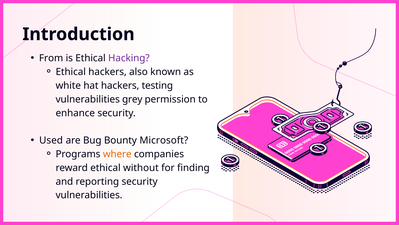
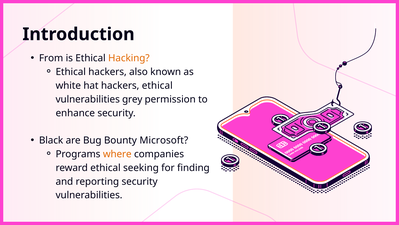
Hacking colour: purple -> orange
hackers testing: testing -> ethical
Used: Used -> Black
without: without -> seeking
